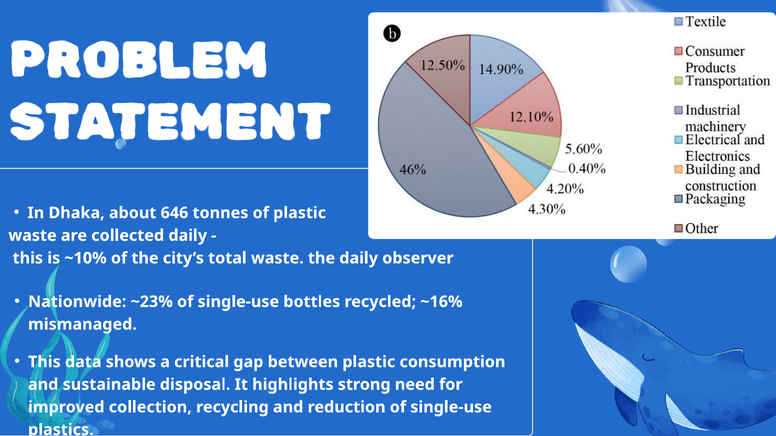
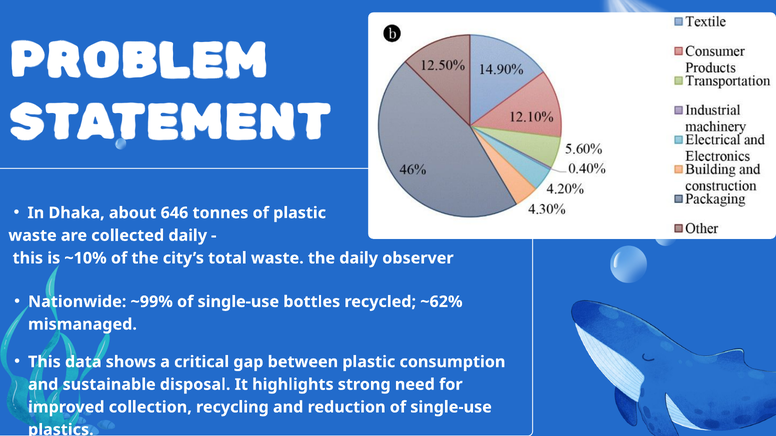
~23%: ~23% -> ~99%
~16%: ~16% -> ~62%
